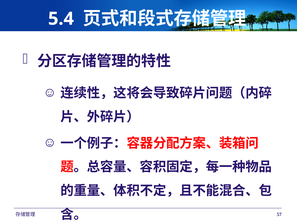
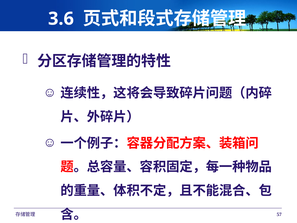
5.4: 5.4 -> 3.6
